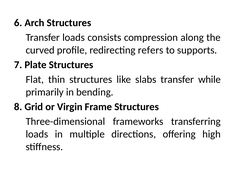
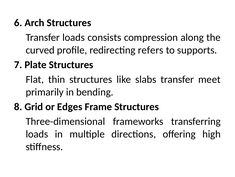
while: while -> meet
Virgin: Virgin -> Edges
